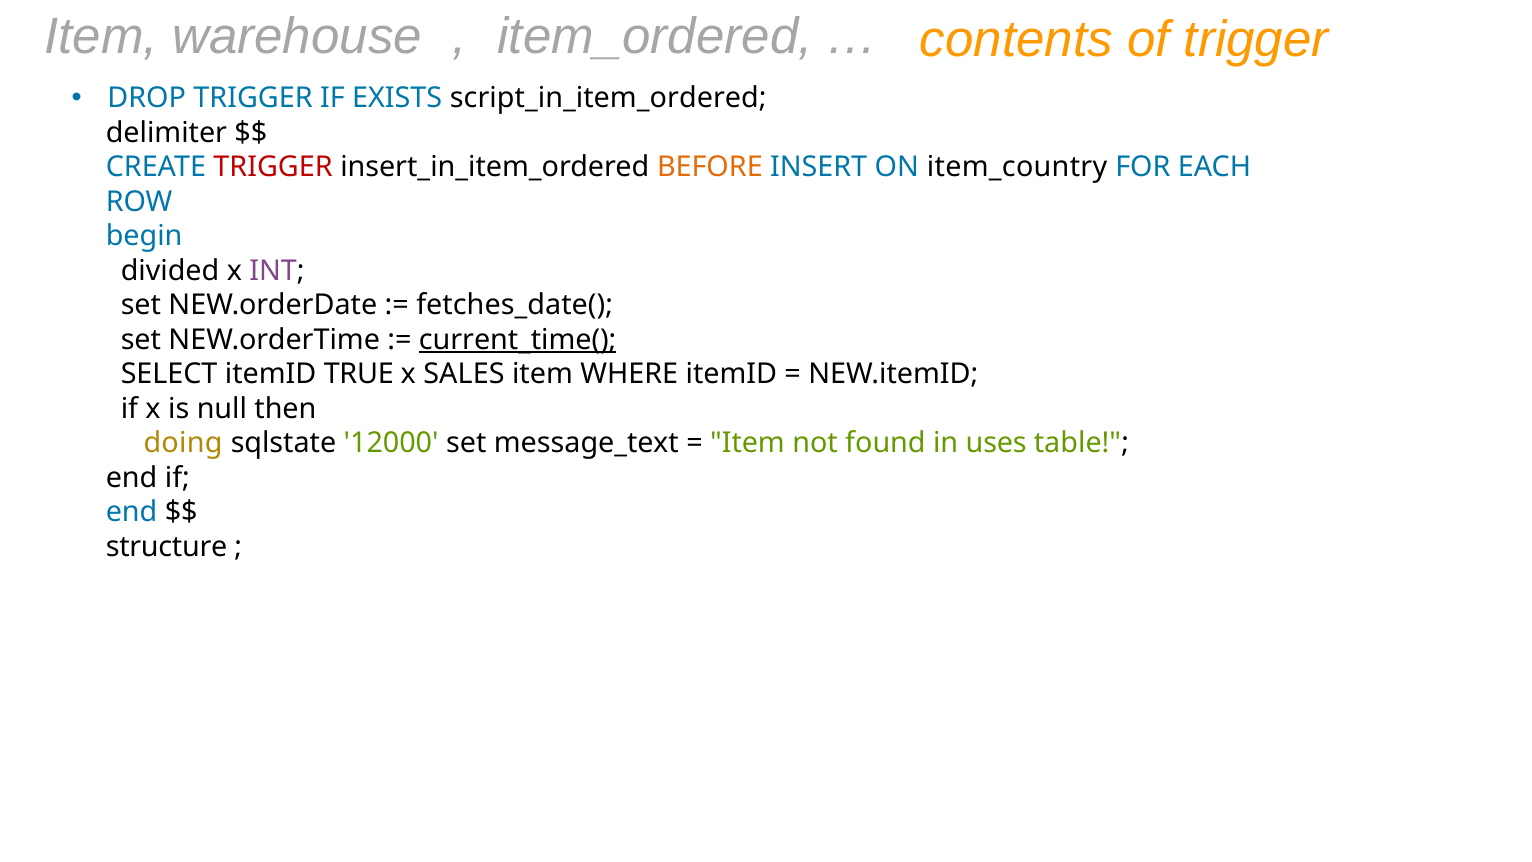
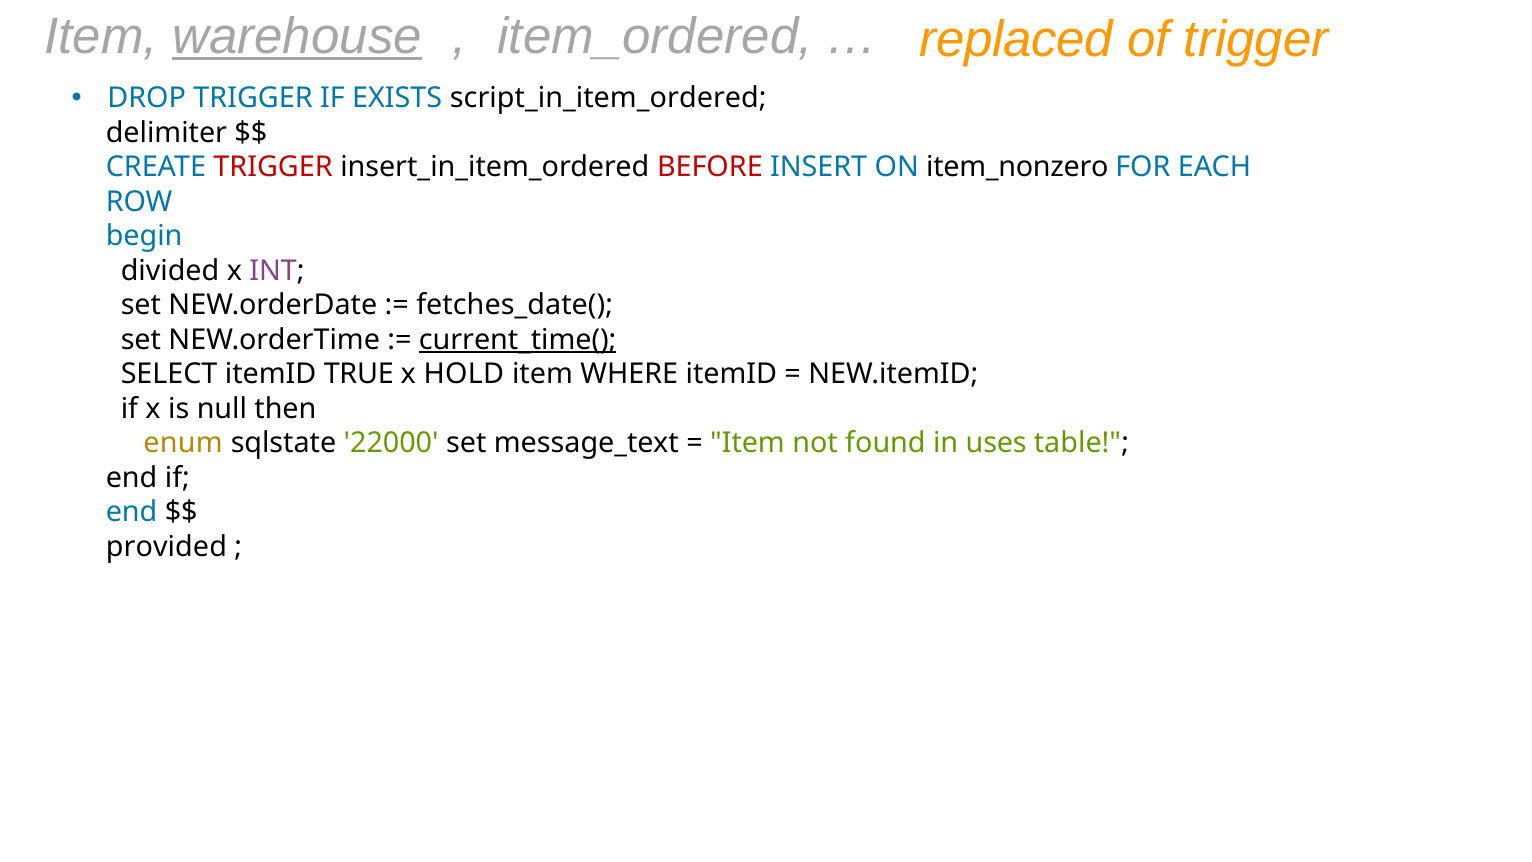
warehouse underline: none -> present
contents: contents -> replaced
BEFORE colour: orange -> red
item_country: item_country -> item_nonzero
SALES: SALES -> HOLD
doing: doing -> enum
12000: 12000 -> 22000
structure: structure -> provided
